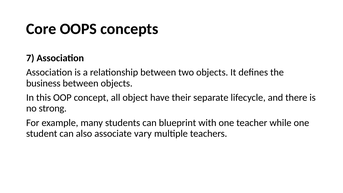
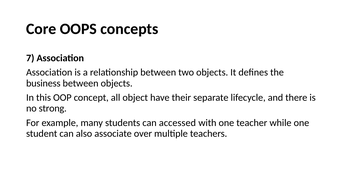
blueprint: blueprint -> accessed
vary: vary -> over
